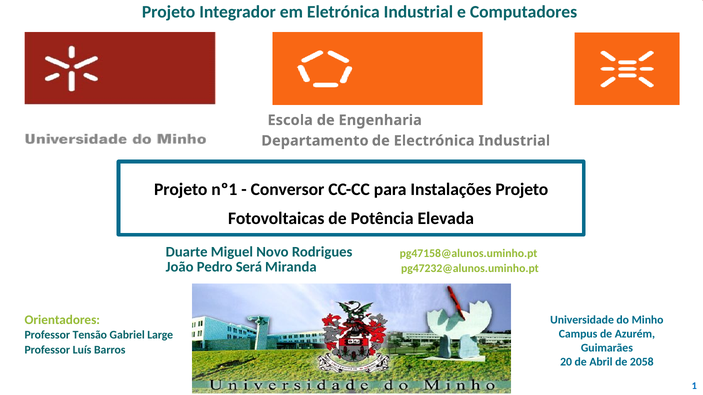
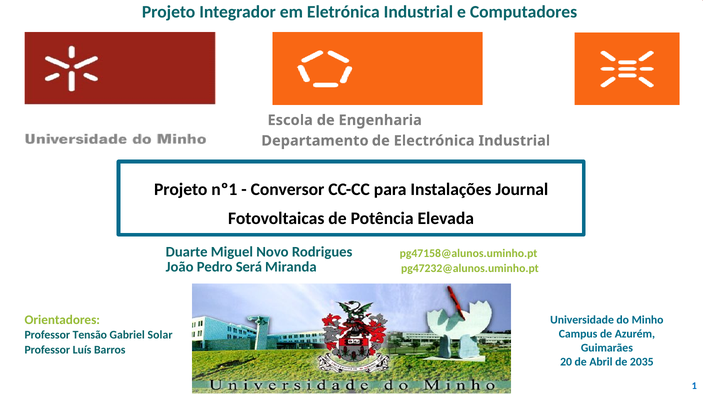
Instalações Projeto: Projeto -> Journal
Large: Large -> Solar
2058: 2058 -> 2035
